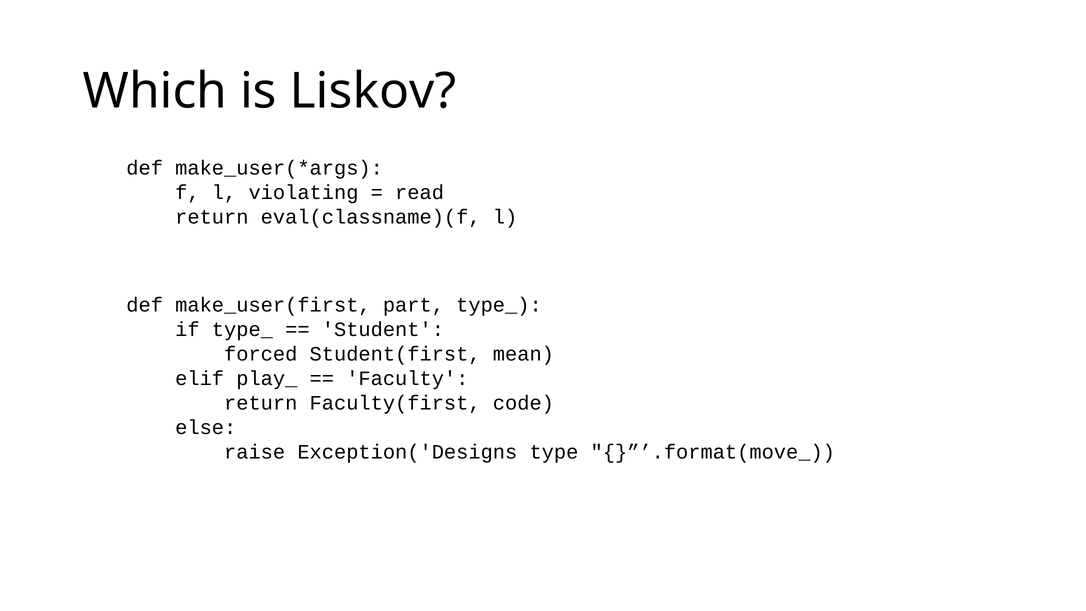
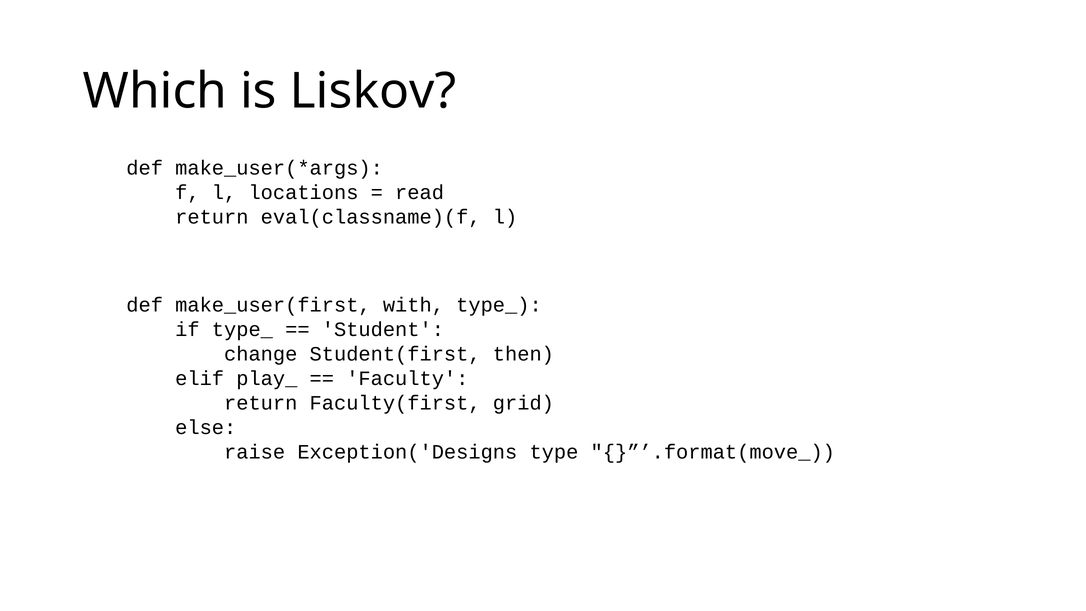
violating: violating -> locations
part: part -> with
forced: forced -> change
mean: mean -> then
code: code -> grid
